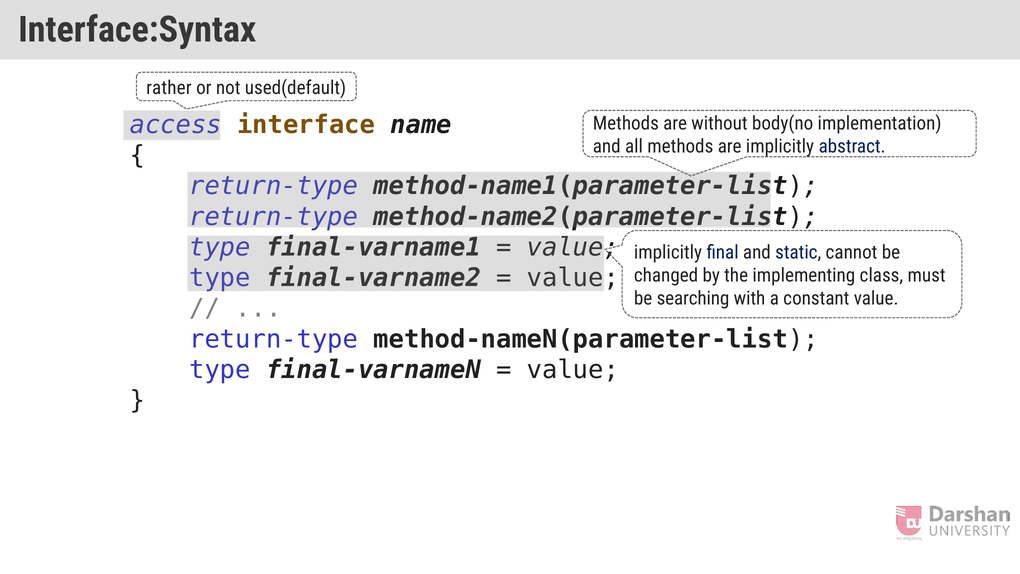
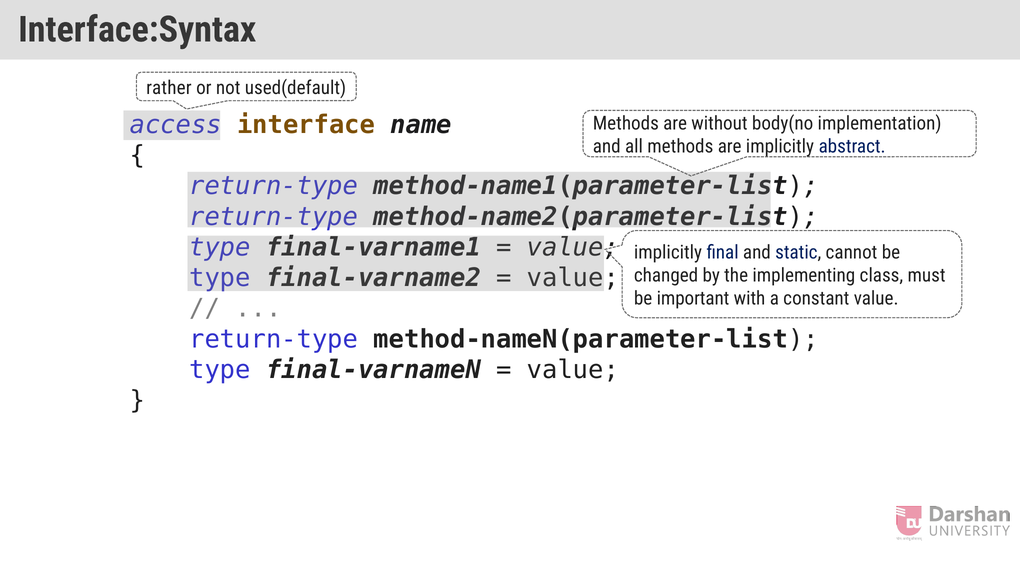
searching: searching -> important
